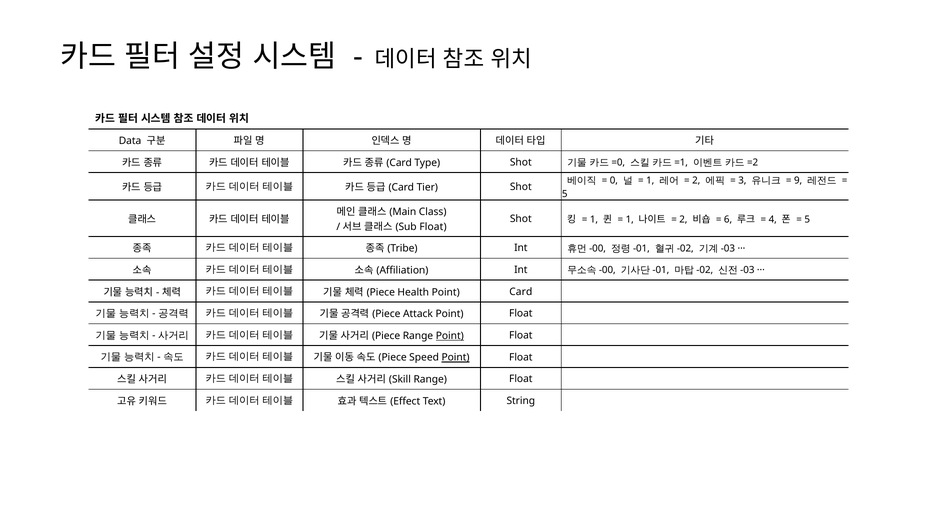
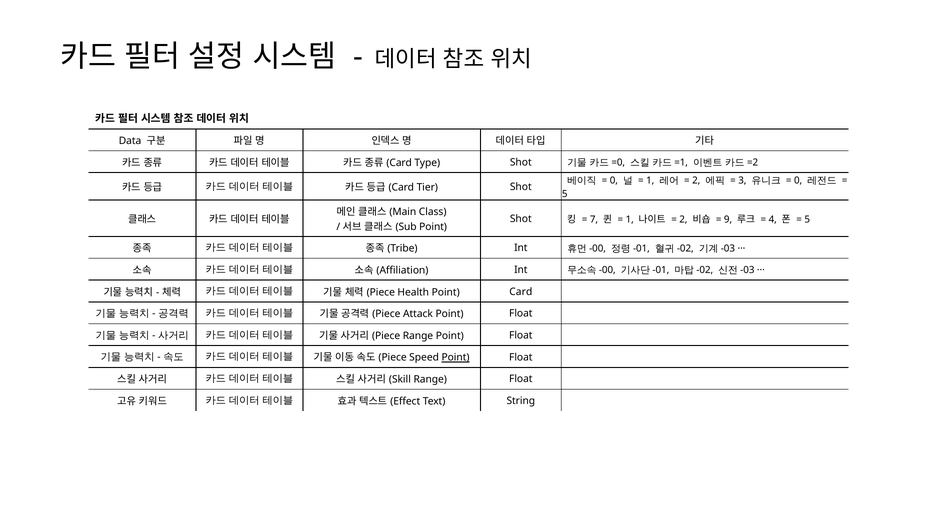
9 at (798, 180): 9 -> 0
1 at (594, 220): 1 -> 7
6: 6 -> 9
Float at (433, 227): Float -> Point
Point at (450, 336) underline: present -> none
